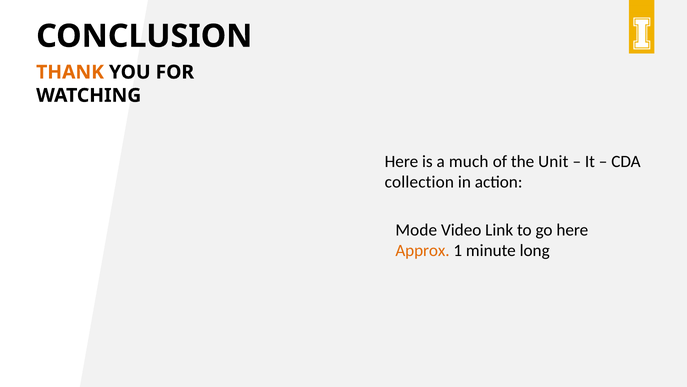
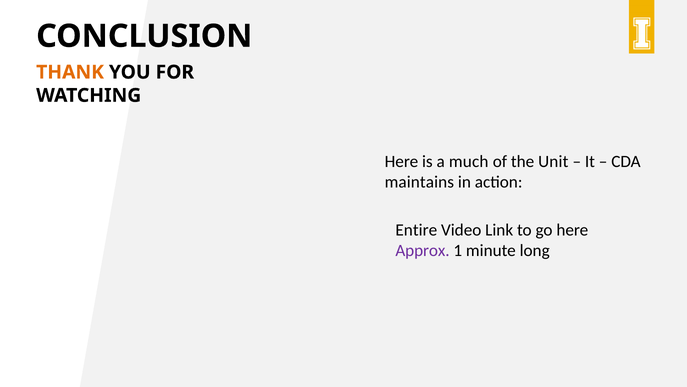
collection: collection -> maintains
Mode: Mode -> Entire
Approx colour: orange -> purple
